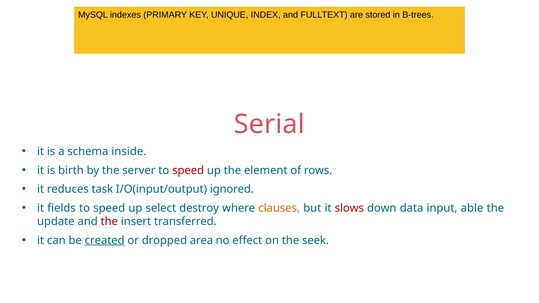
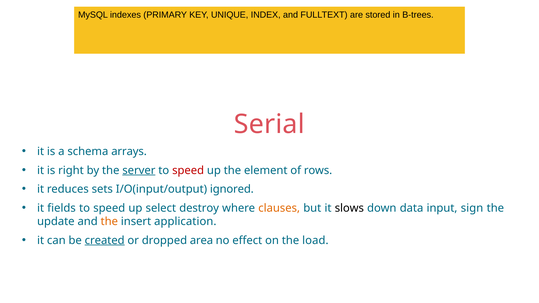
inside: inside -> arrays
birth: birth -> right
server underline: none -> present
task: task -> sets
slows colour: red -> black
able: able -> sign
the at (109, 222) colour: red -> orange
transferred: transferred -> application
seek: seek -> load
